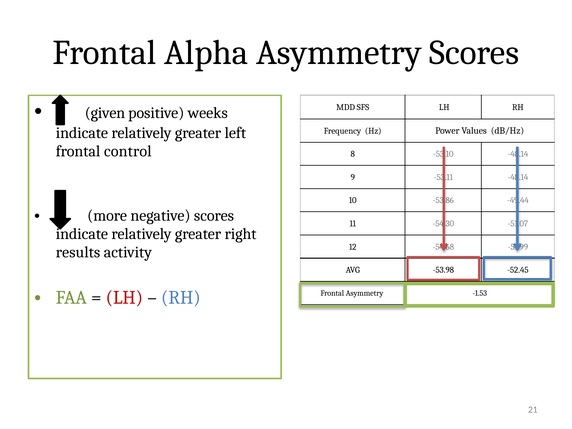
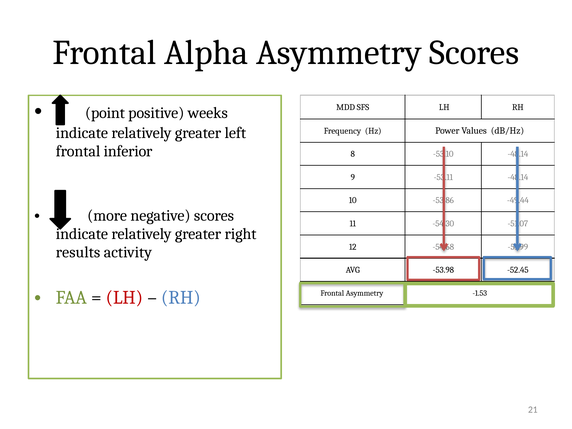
given: given -> point
control: control -> inferior
